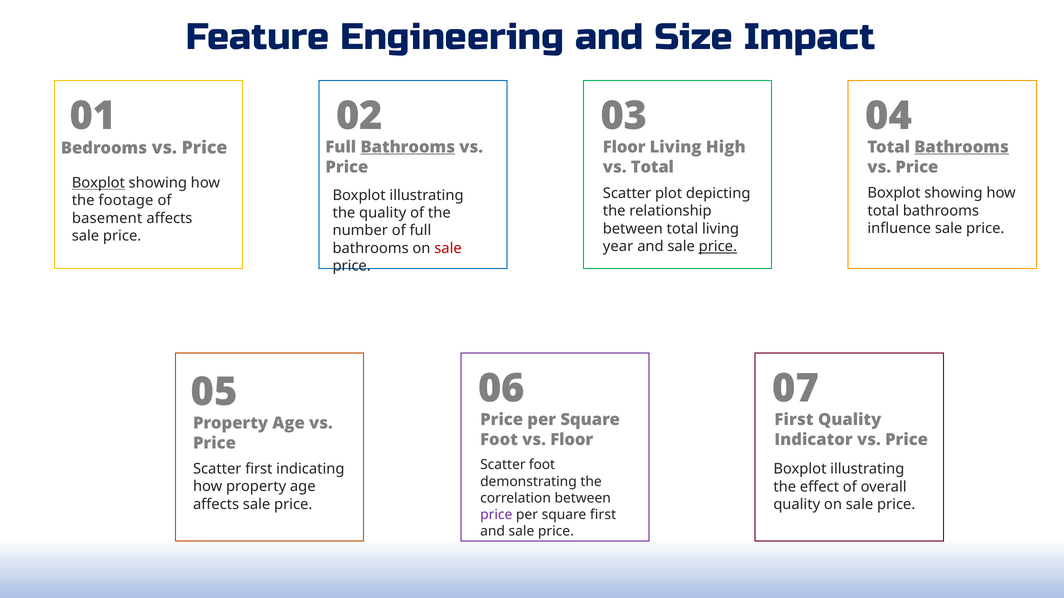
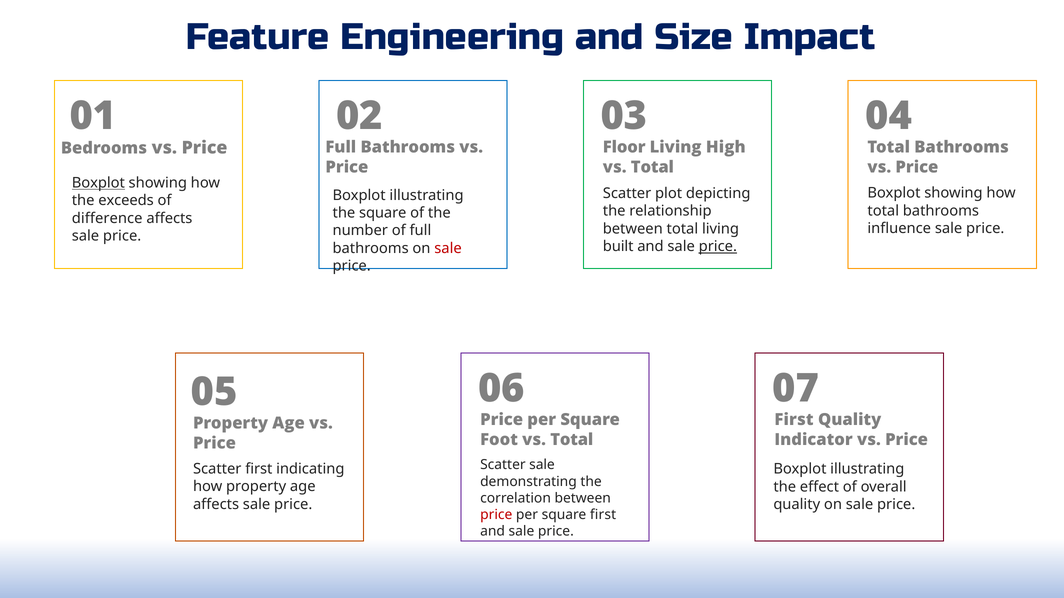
Bathrooms at (408, 147) underline: present -> none
Bathrooms at (962, 147) underline: present -> none
footage: footage -> exceeds
the quality: quality -> square
basement: basement -> difference
year: year -> built
Foot vs Floor: Floor -> Total
Scatter foot: foot -> sale
price at (496, 515) colour: purple -> red
